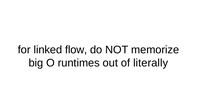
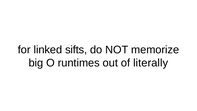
flow: flow -> sifts
